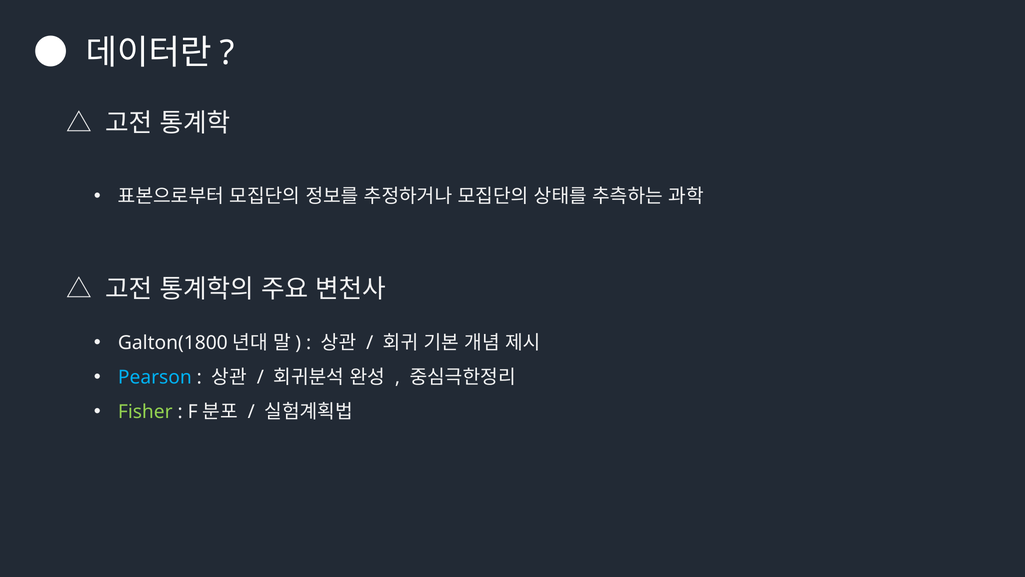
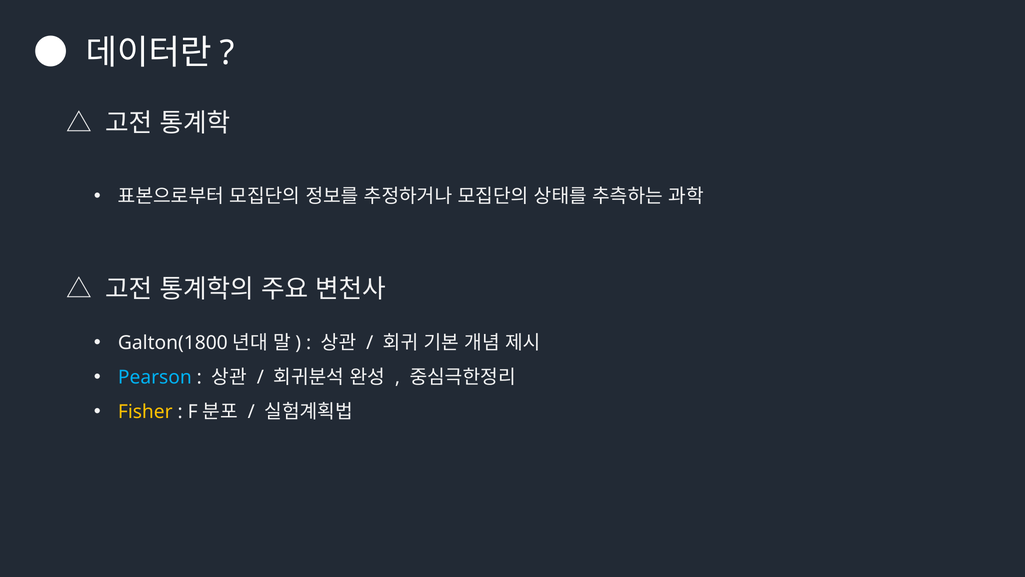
Fisher colour: light green -> yellow
